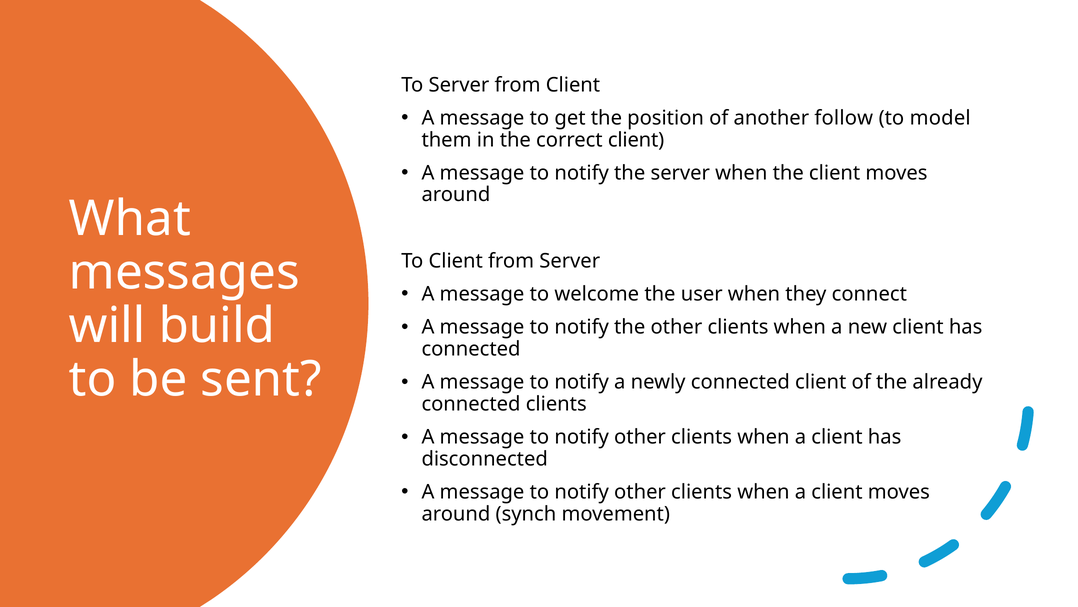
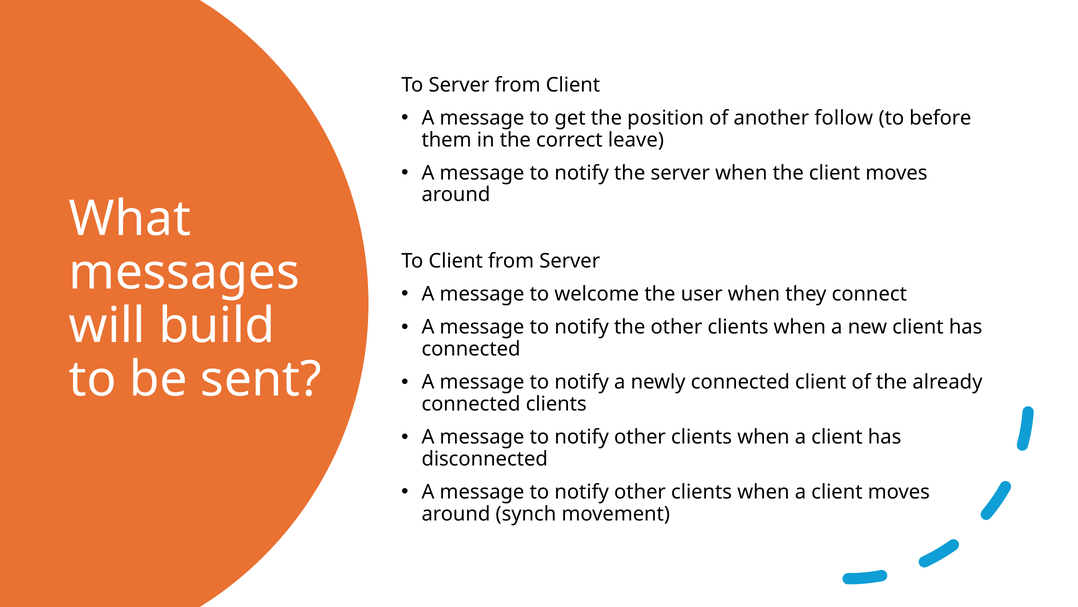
model: model -> before
correct client: client -> leave
